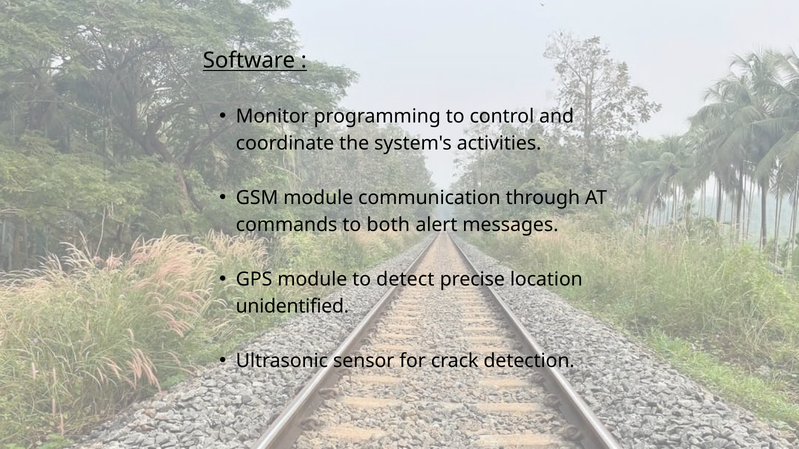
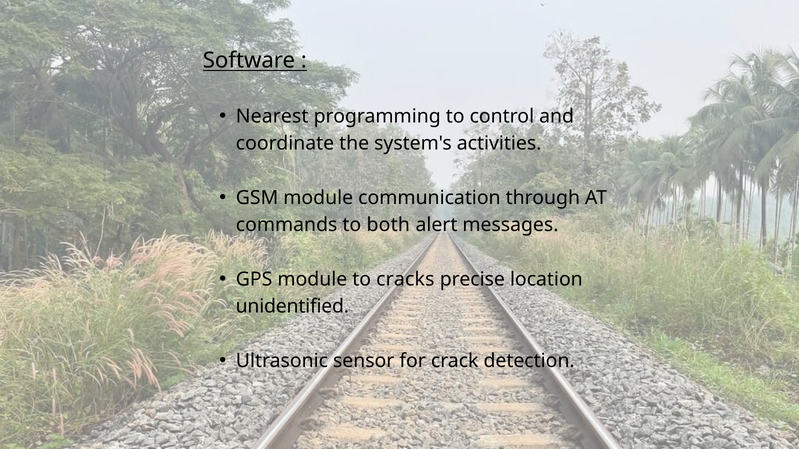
Monitor: Monitor -> Nearest
detect: detect -> cracks
